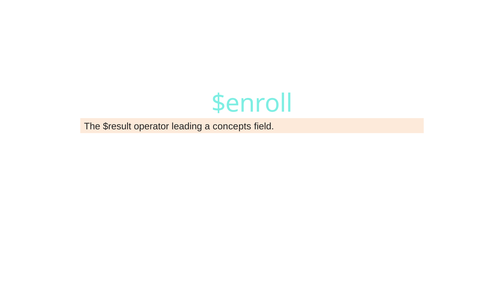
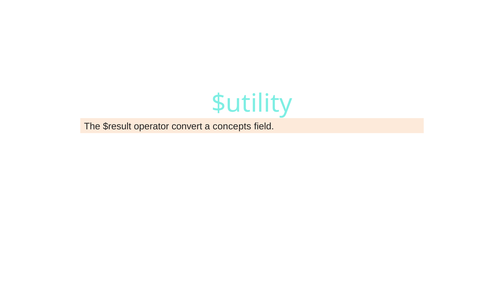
$enroll: $enroll -> $utility
leading: leading -> convert
